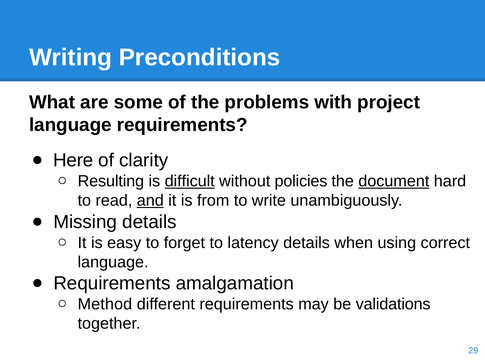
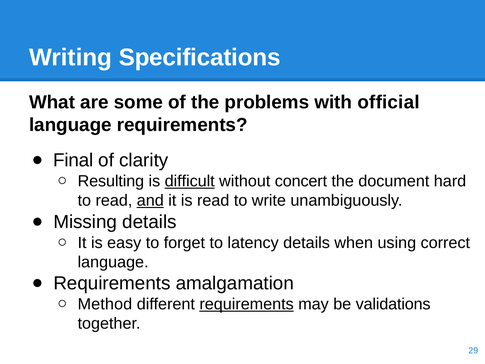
Preconditions: Preconditions -> Specifications
project: project -> official
Here: Here -> Final
policies: policies -> concert
document underline: present -> none
is from: from -> read
requirements at (247, 304) underline: none -> present
